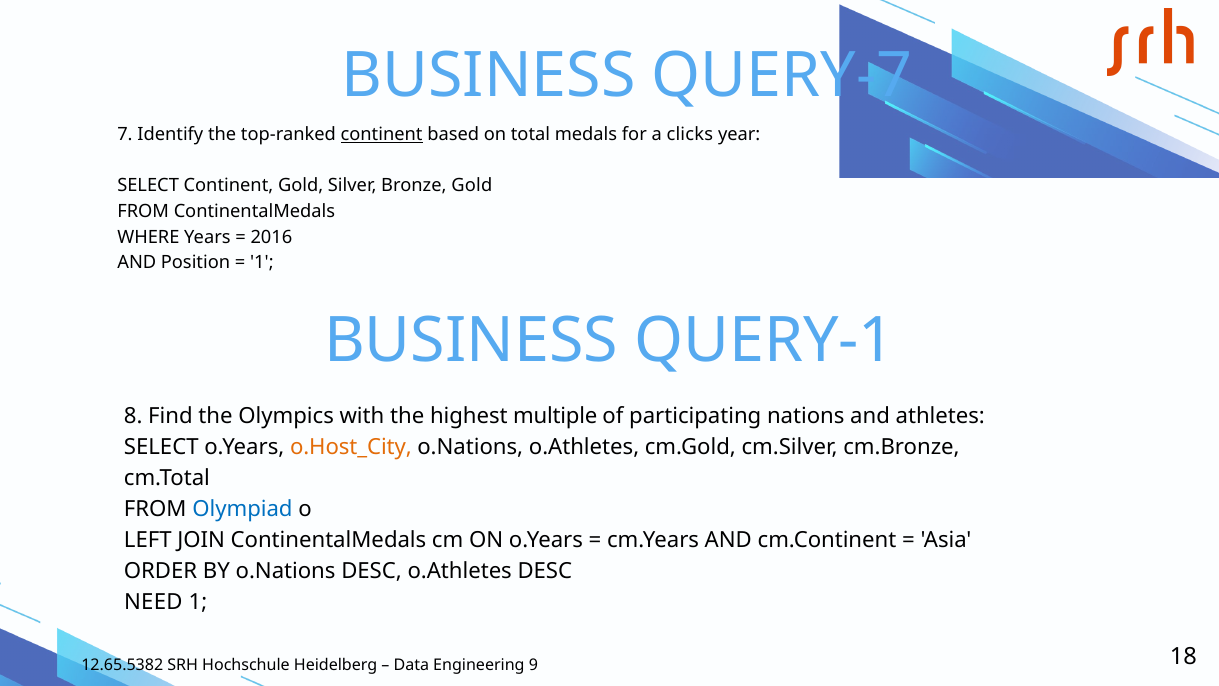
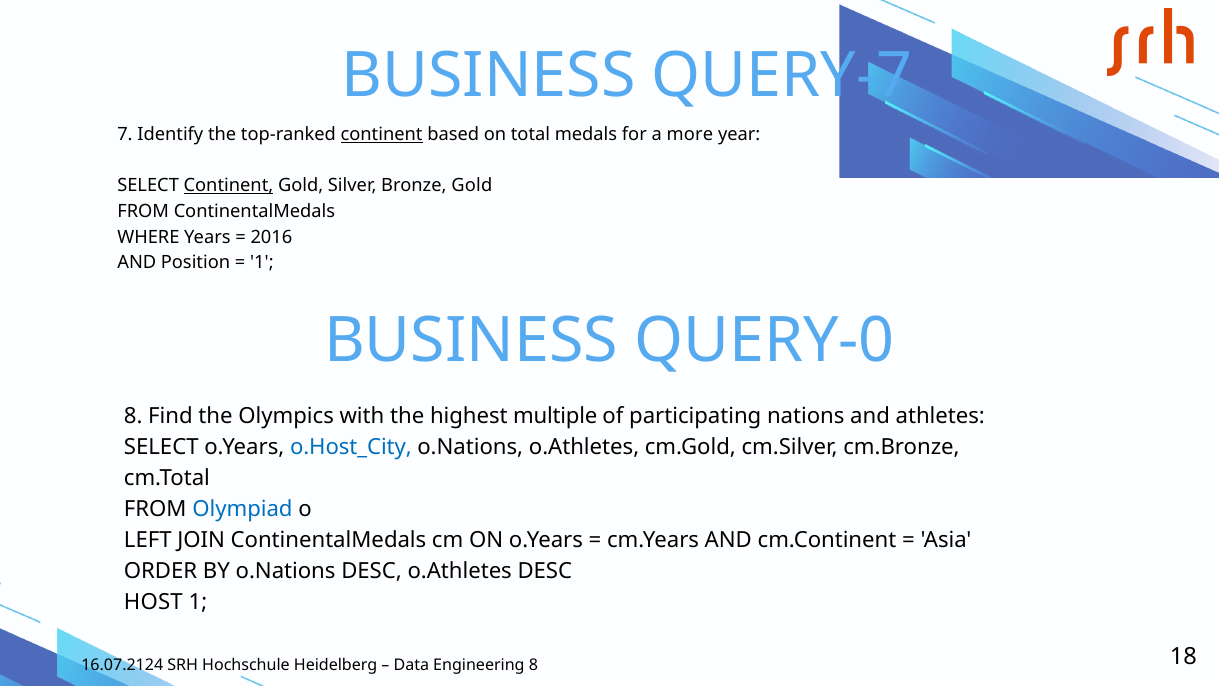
clicks: clicks -> more
Continent at (228, 186) underline: none -> present
QUERY-1: QUERY-1 -> QUERY-0
o.Host_City colour: orange -> blue
NEED: NEED -> HOST
12.65.5382: 12.65.5382 -> 16.07.2124
Engineering 9: 9 -> 8
